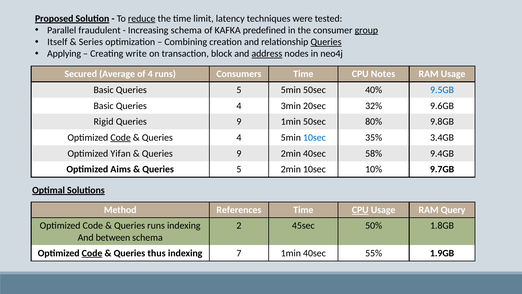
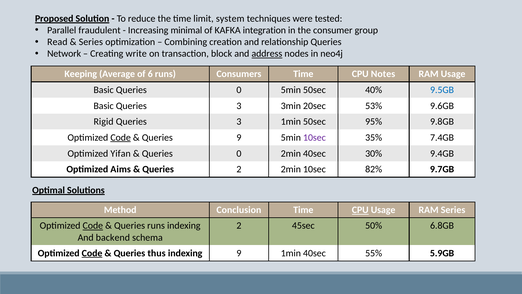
reduce underline: present -> none
latency: latency -> system
Increasing schema: schema -> minimal
predefined: predefined -> integration
group underline: present -> none
Itself: Itself -> Read
Queries at (326, 42) underline: present -> none
Applying: Applying -> Network
Secured: Secured -> Keeping
of 4: 4 -> 6
Basic Queries 5: 5 -> 0
Basic Queries 4: 4 -> 3
32%: 32% -> 53%
9 at (239, 122): 9 -> 3
80%: 80% -> 95%
4 at (239, 137): 4 -> 9
10sec at (314, 137) colour: blue -> purple
3.4GB: 3.4GB -> 7.4GB
9 at (239, 153): 9 -> 0
58%: 58% -> 30%
5 at (239, 169): 5 -> 2
10%: 10% -> 82%
References: References -> Conclusion
RAM Query: Query -> Series
Code at (93, 225) underline: none -> present
1.8GB: 1.8GB -> 6.8GB
between: between -> backend
indexing 7: 7 -> 9
1.9GB: 1.9GB -> 5.9GB
